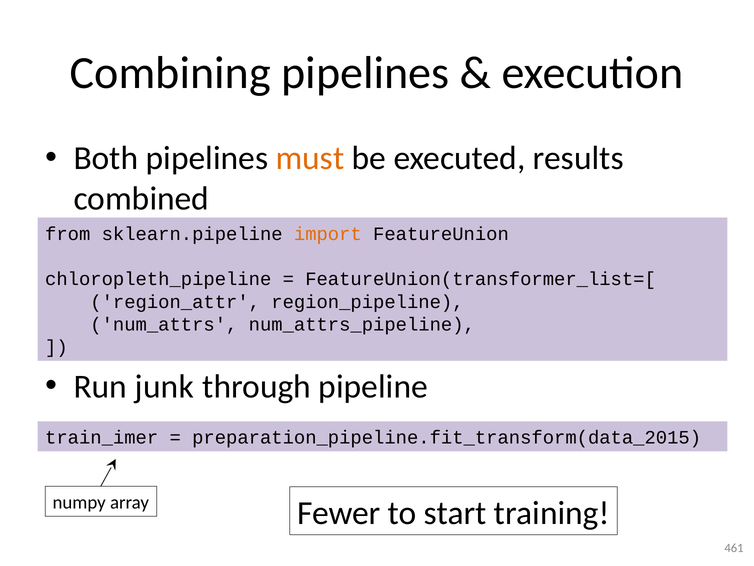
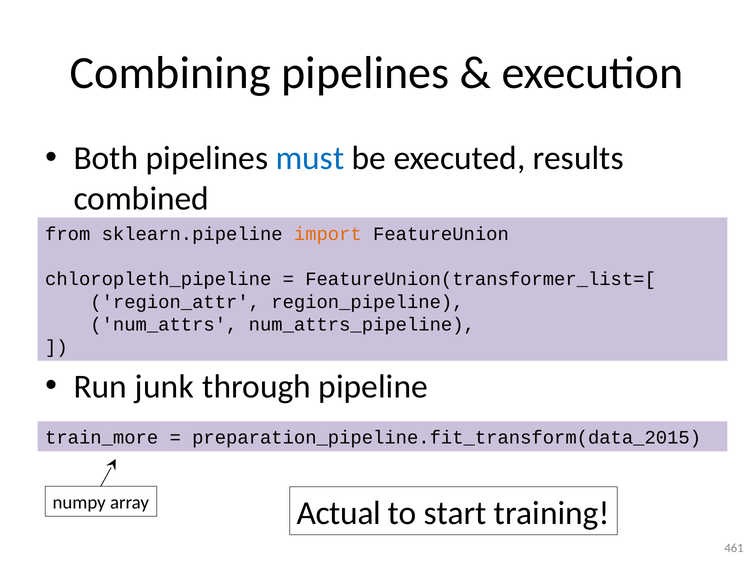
must colour: orange -> blue
train_imer: train_imer -> train_more
Fewer: Fewer -> Actual
